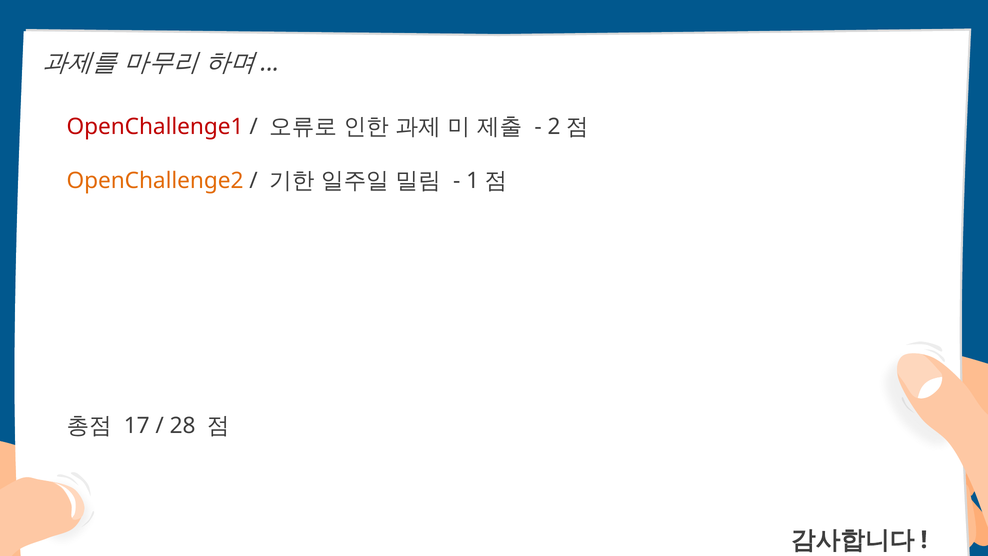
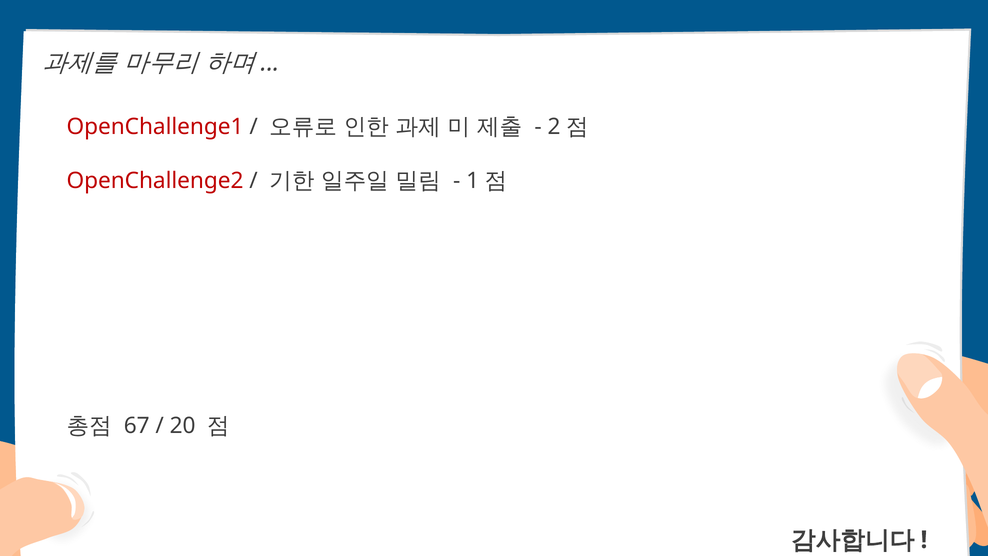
OpenChallenge2 colour: orange -> red
17: 17 -> 67
28: 28 -> 20
